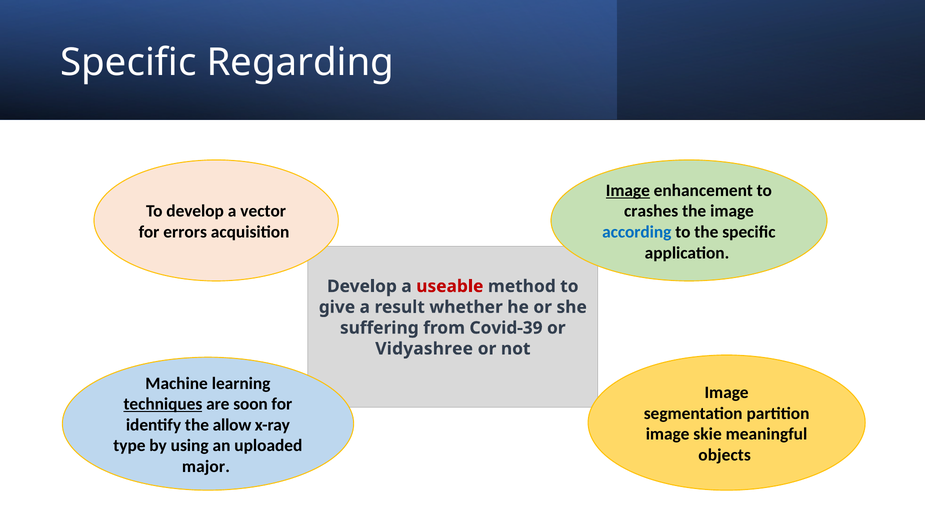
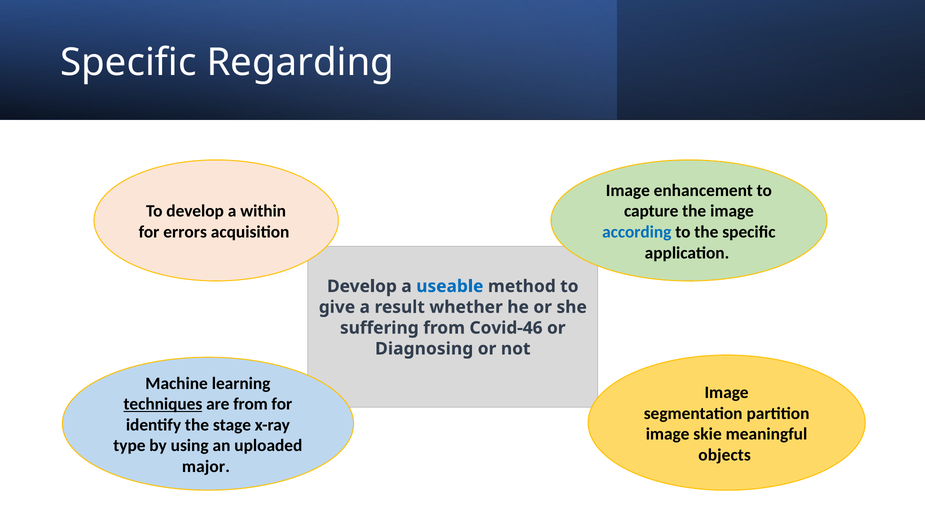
Image at (628, 191) underline: present -> none
vector: vector -> within
crashes: crashes -> capture
useable colour: red -> blue
Covid-39: Covid-39 -> Covid-46
Vidyashree: Vidyashree -> Diagnosing
are soon: soon -> from
allow: allow -> stage
